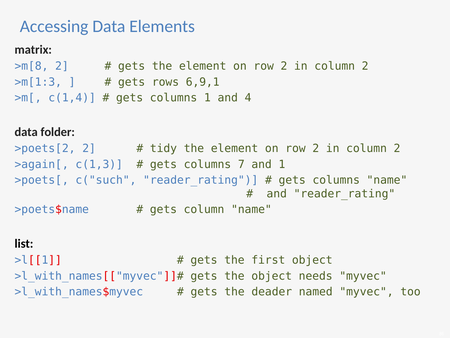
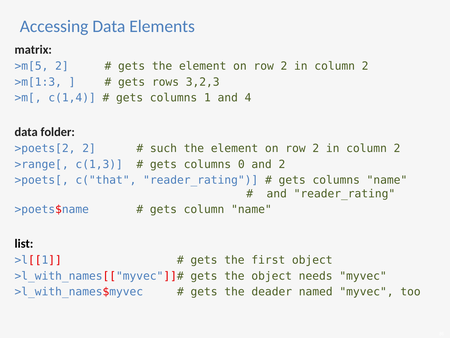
>m[8: >m[8 -> >m[5
6,9,1: 6,9,1 -> 3,2,3
tidy: tidy -> such
>again[: >again[ -> >range[
7: 7 -> 0
and 1: 1 -> 2
c("such: c("such -> c("that
